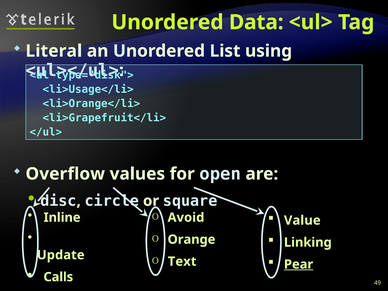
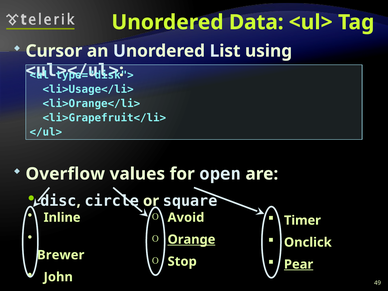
Literal: Literal -> Cursor
Value: Value -> Timer
Orange underline: none -> present
Linking: Linking -> Onclick
Update: Update -> Brewer
Text: Text -> Stop
Calls: Calls -> John
